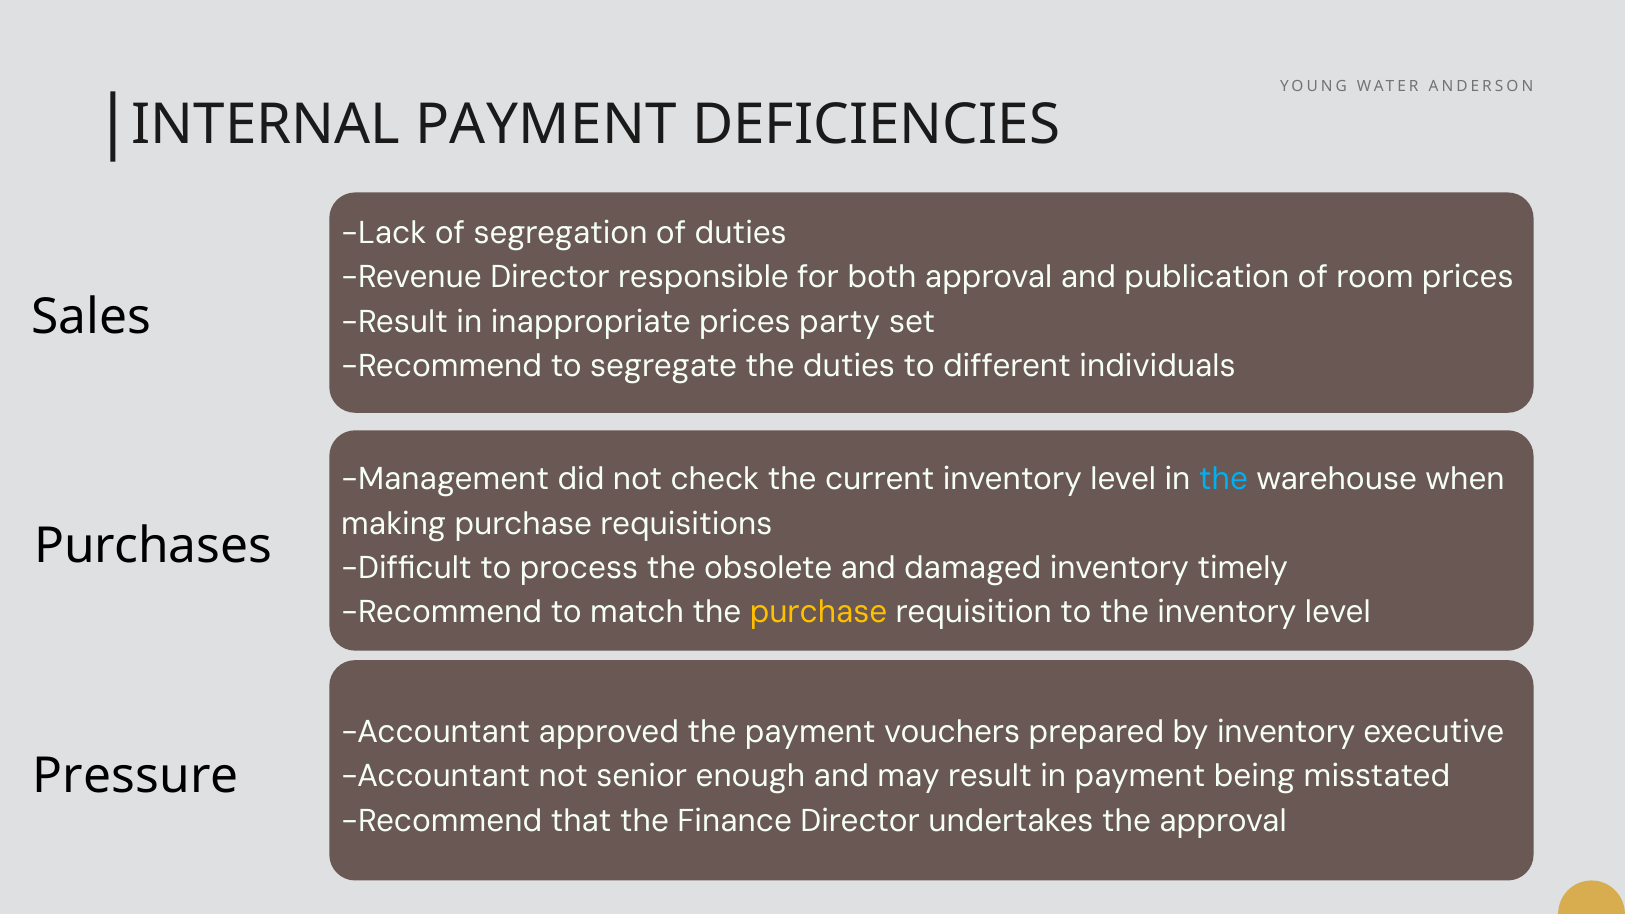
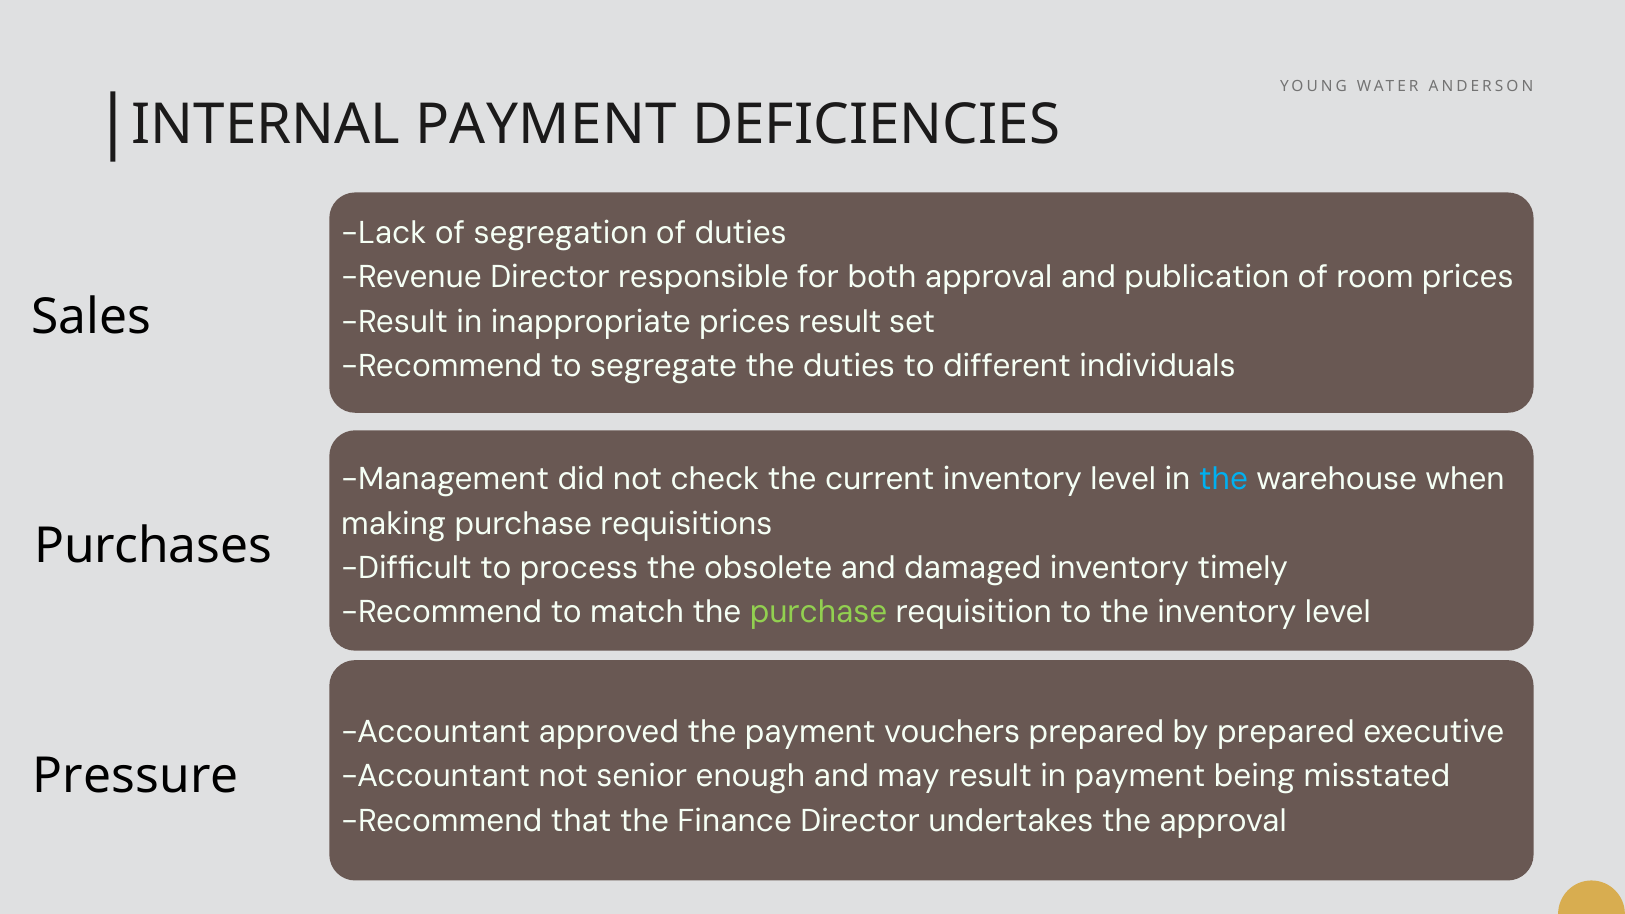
inappropriate prices party: party -> result
purchase at (819, 612) colour: yellow -> light green
by inventory: inventory -> prepared
